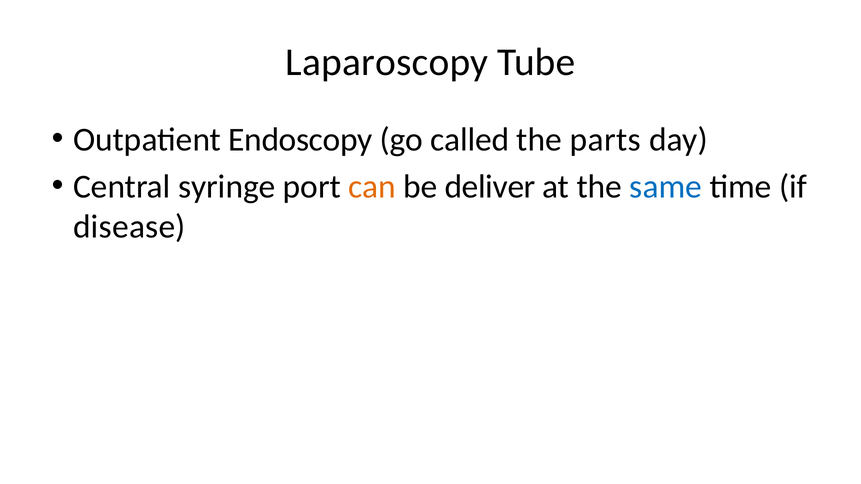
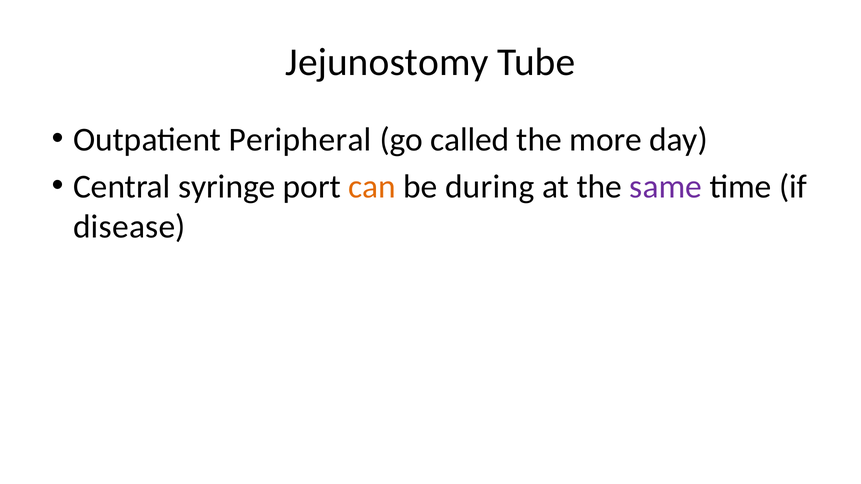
Laparoscopy: Laparoscopy -> Jejunostomy
Endoscopy: Endoscopy -> Peripheral
parts: parts -> more
deliver: deliver -> during
same colour: blue -> purple
